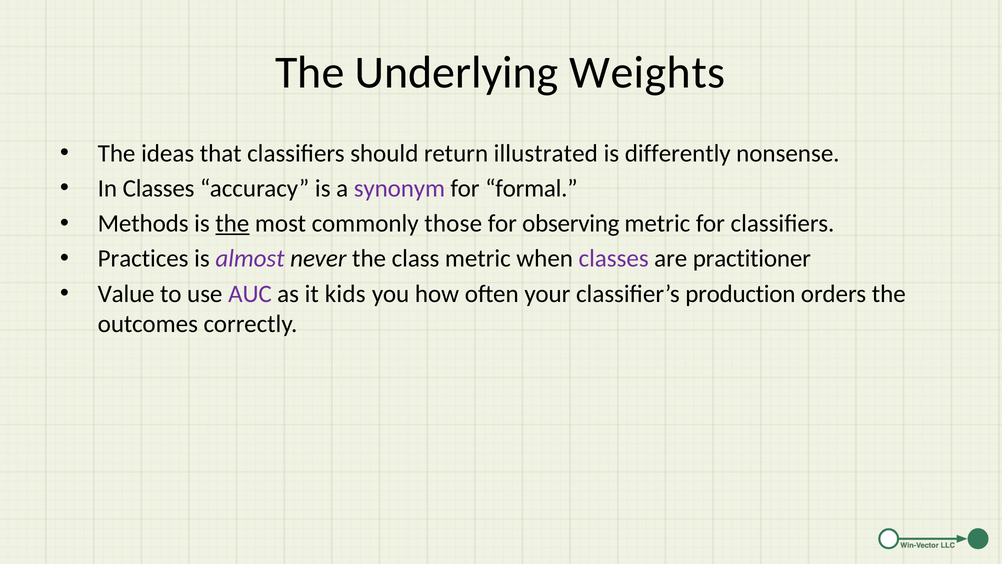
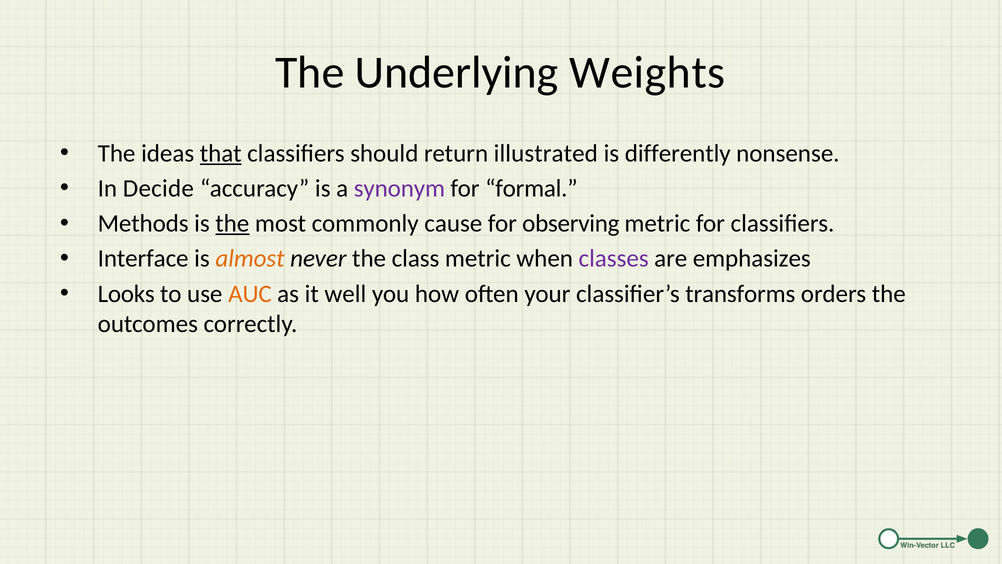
that underline: none -> present
In Classes: Classes -> Decide
those: those -> cause
Practices: Practices -> Interface
almost colour: purple -> orange
practitioner: practitioner -> emphasizes
Value: Value -> Looks
AUC colour: purple -> orange
kids: kids -> well
production: production -> transforms
